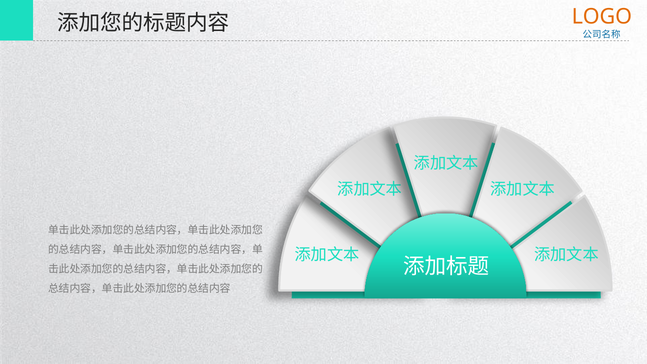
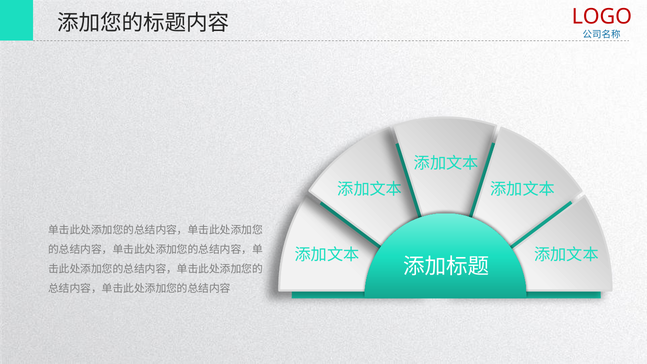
LOGO colour: orange -> red
